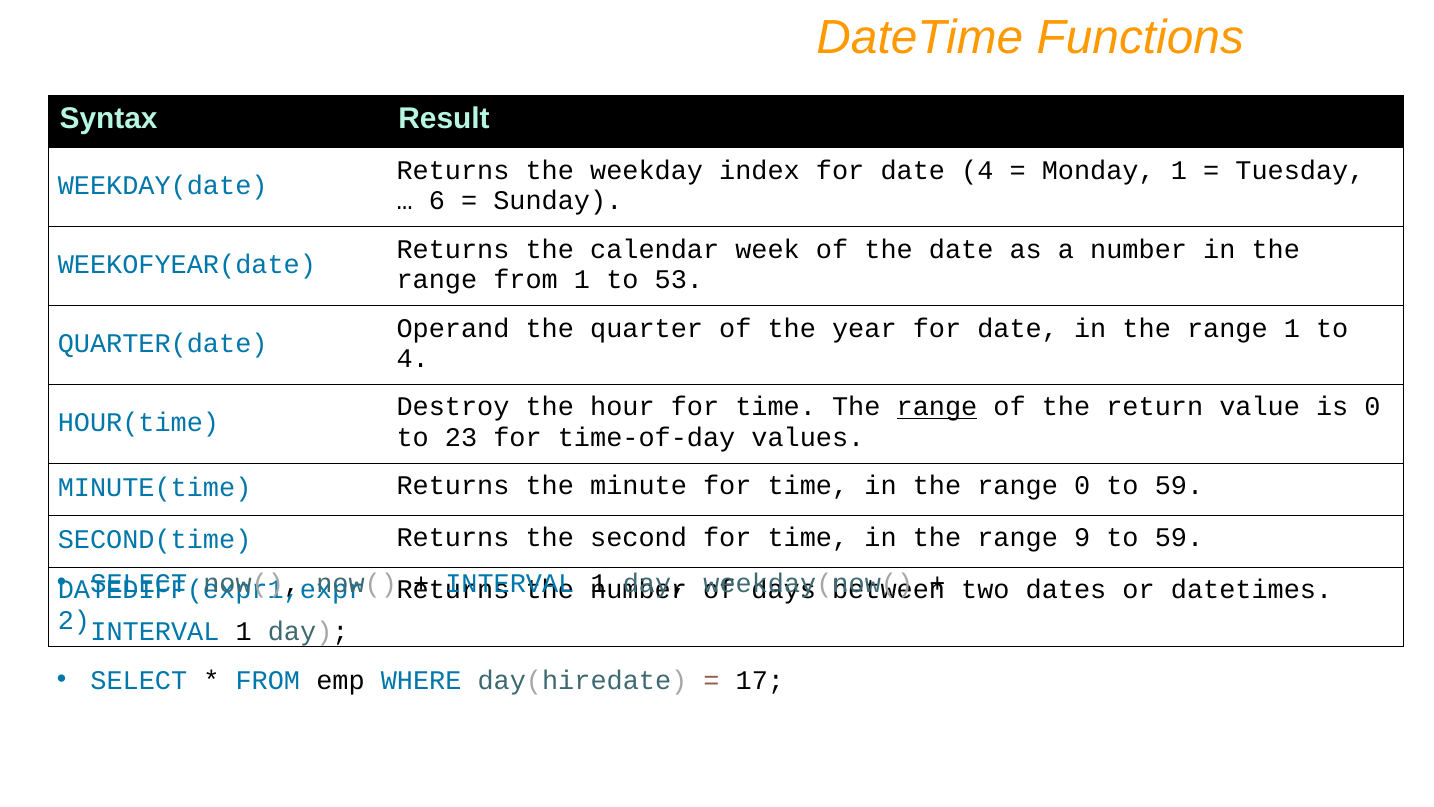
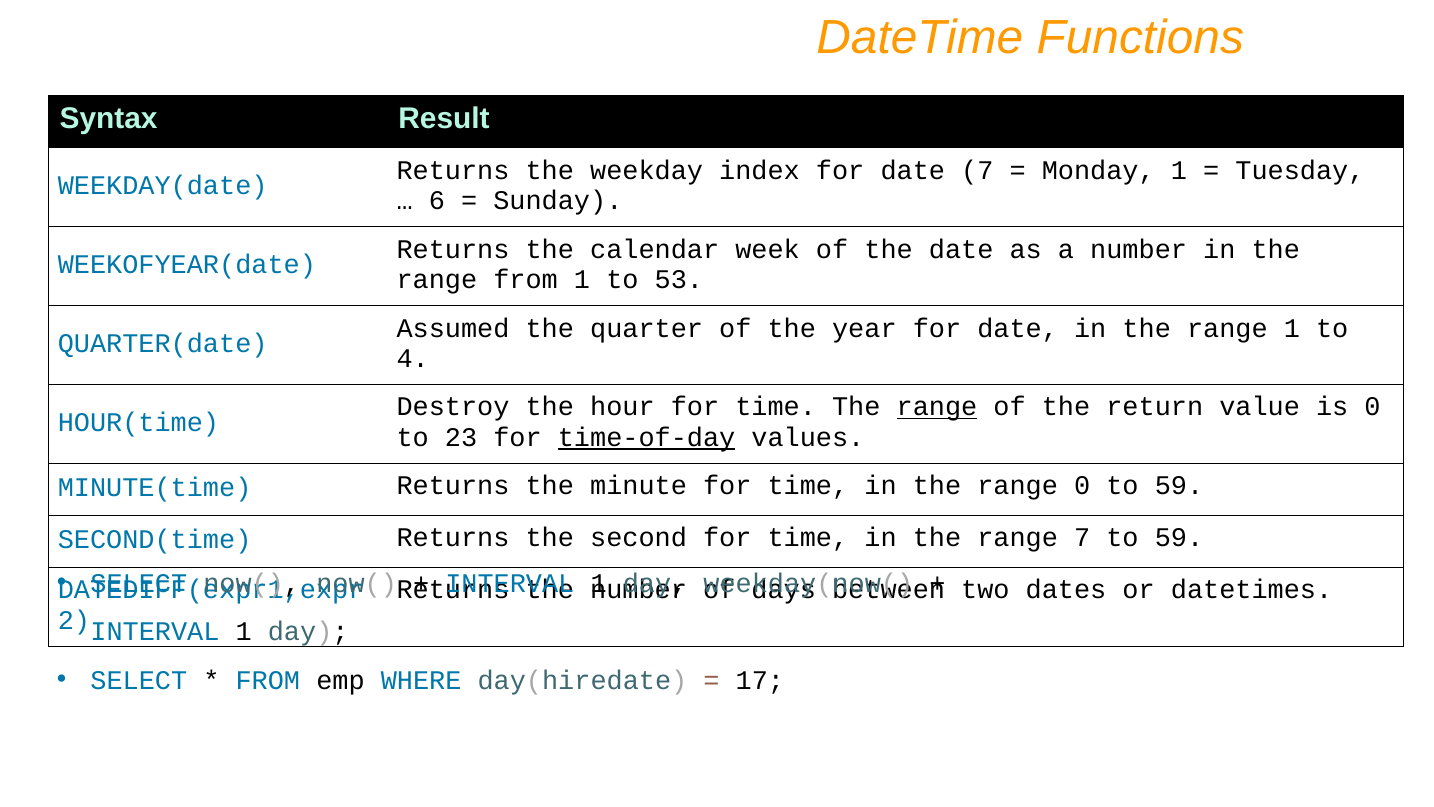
date 4: 4 -> 7
Operand: Operand -> Assumed
time-of-day underline: none -> present
range 9: 9 -> 7
